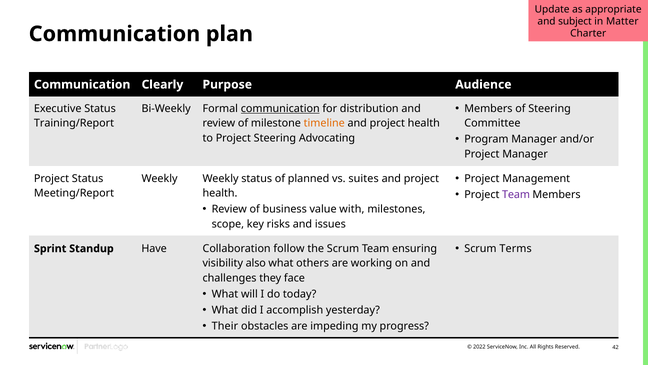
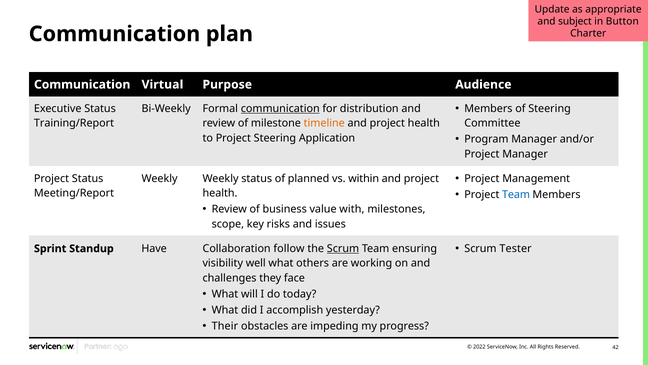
Matter: Matter -> Button
Clearly: Clearly -> Virtual
Advocating: Advocating -> Application
suites: suites -> within
Team at (516, 194) colour: purple -> blue
Terms: Terms -> Tester
Scrum at (343, 248) underline: none -> present
also: also -> well
